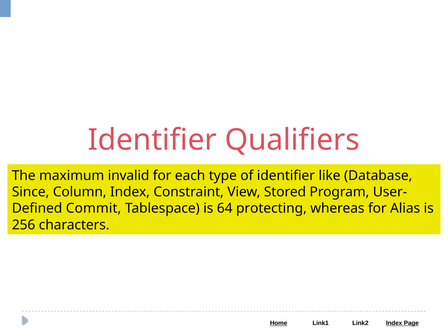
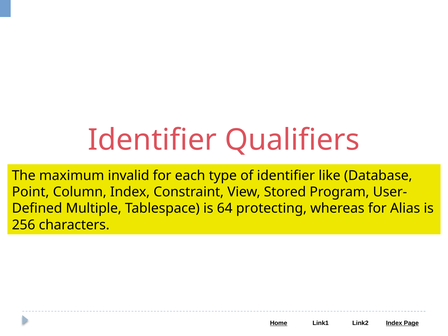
Since: Since -> Point
Commit: Commit -> Multiple
